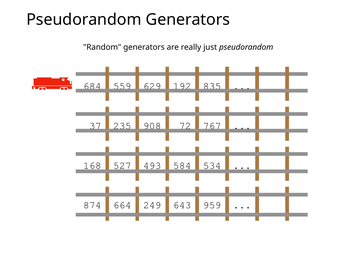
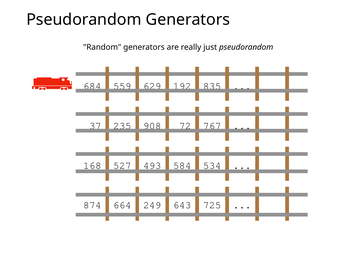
959: 959 -> 725
